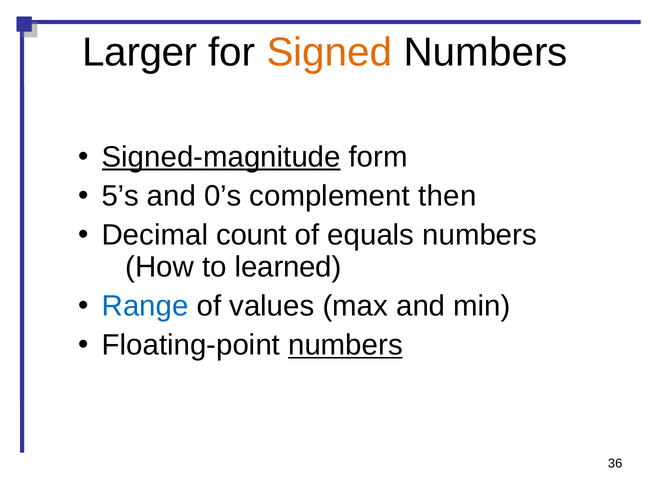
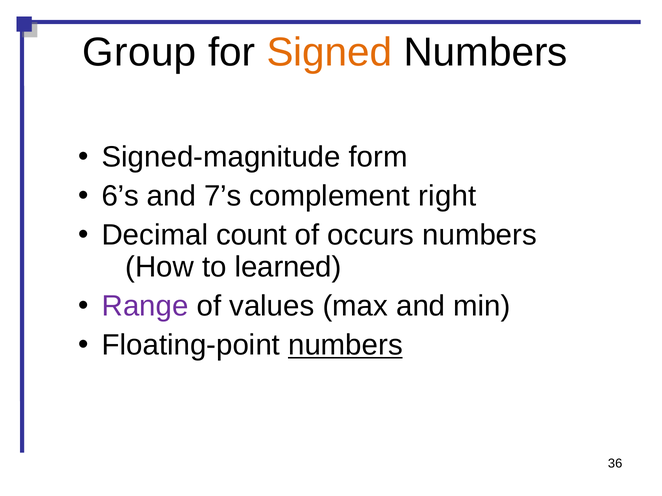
Larger: Larger -> Group
Signed-magnitude underline: present -> none
5’s: 5’s -> 6’s
0’s: 0’s -> 7’s
then: then -> right
equals: equals -> occurs
Range colour: blue -> purple
